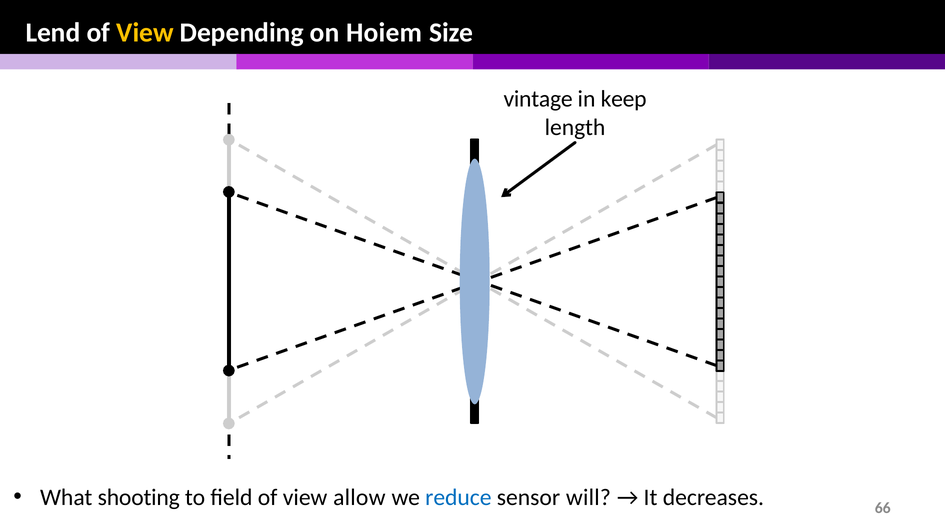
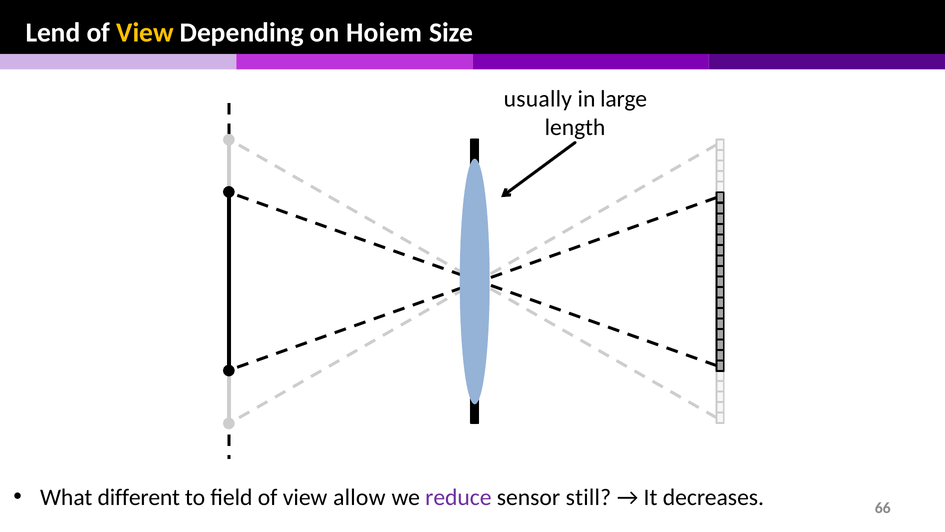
vintage: vintage -> usually
keep: keep -> large
shooting: shooting -> different
reduce colour: blue -> purple
will: will -> still
